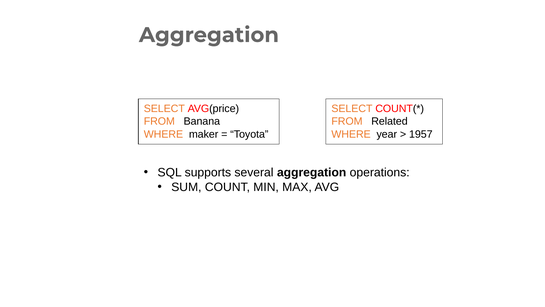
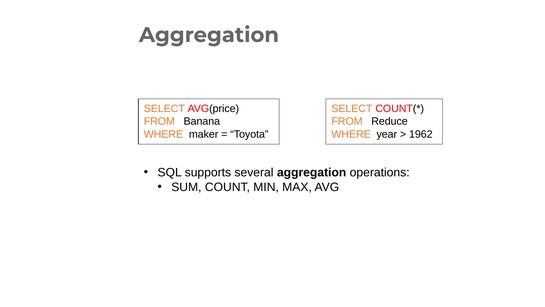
Related: Related -> Reduce
1957: 1957 -> 1962
